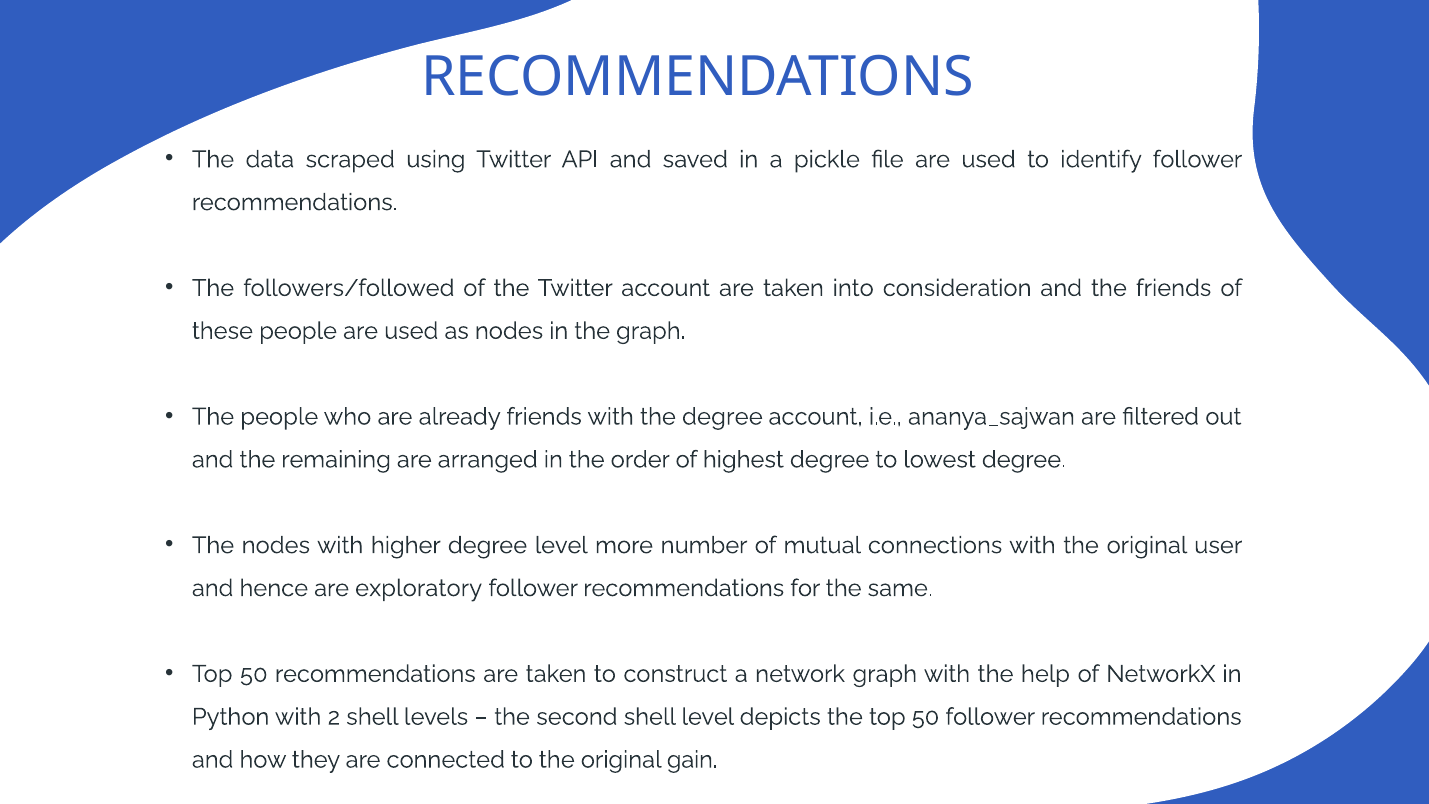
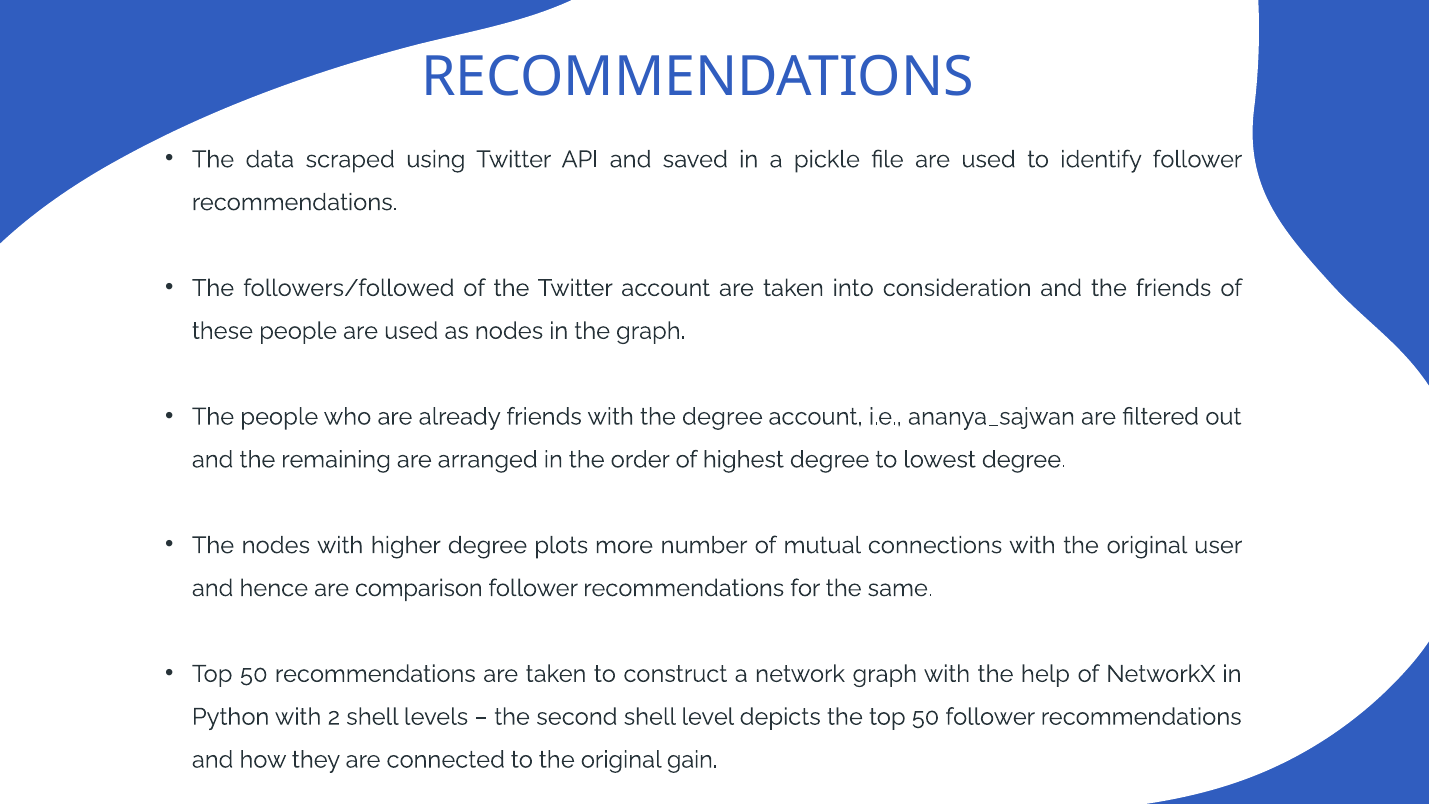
degree level: level -> plots
exploratory: exploratory -> comparison
